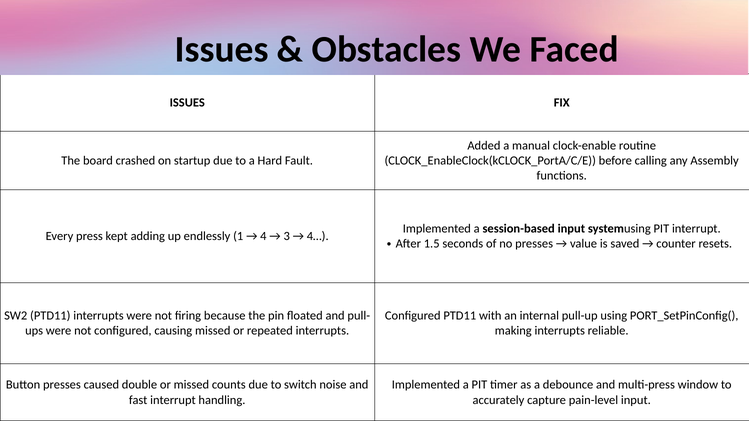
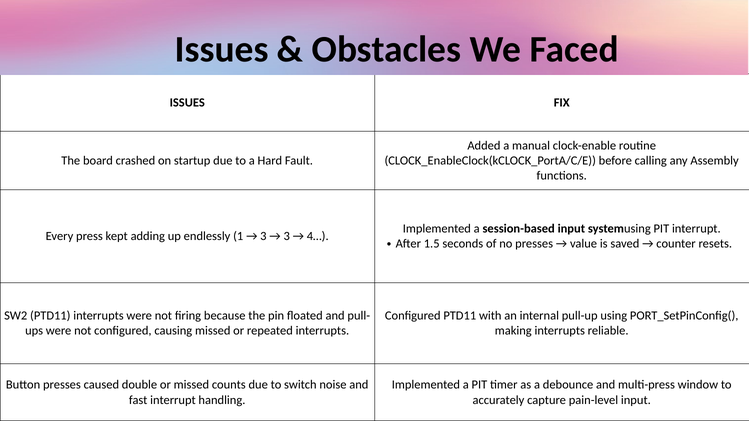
4 at (263, 236): 4 -> 3
